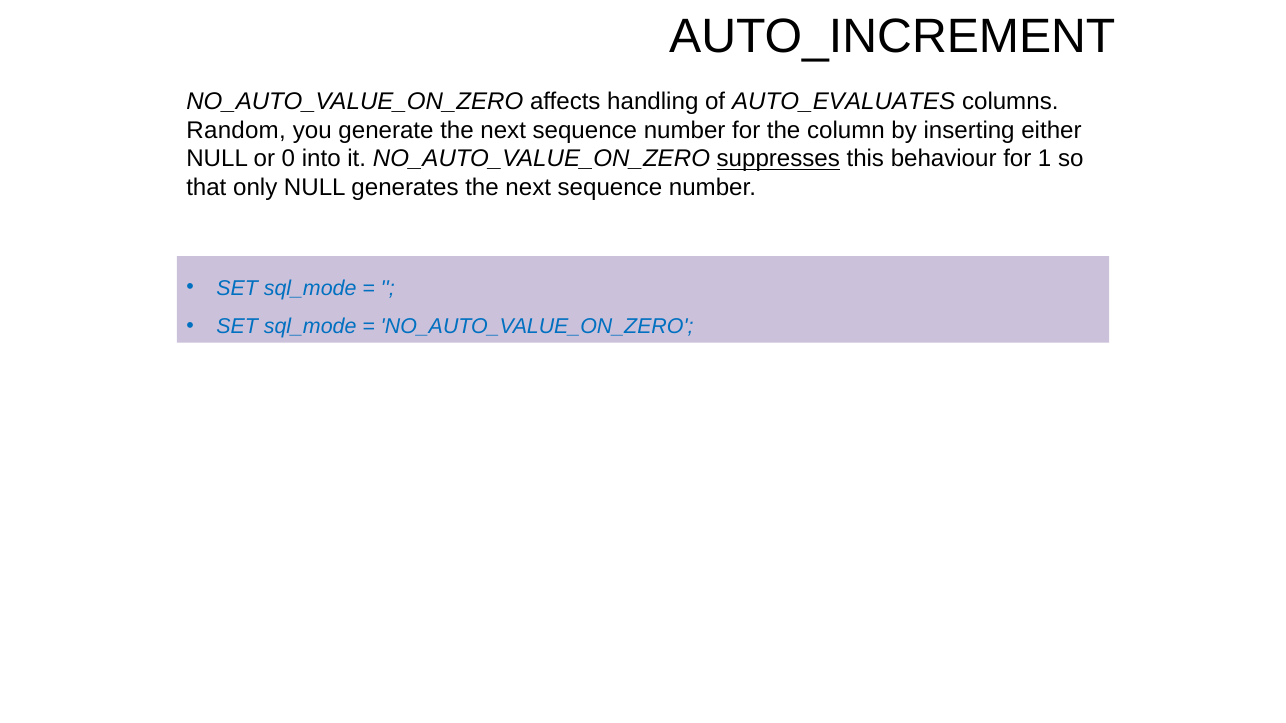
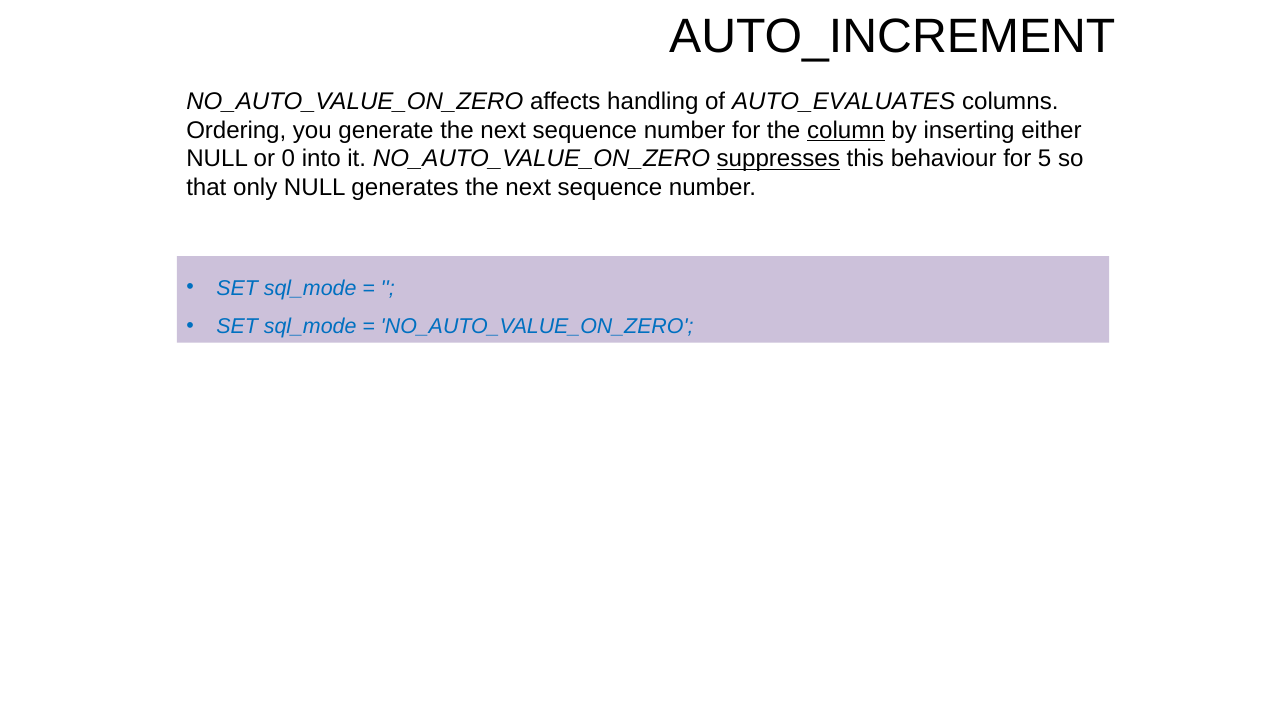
Random: Random -> Ordering
column underline: none -> present
1: 1 -> 5
